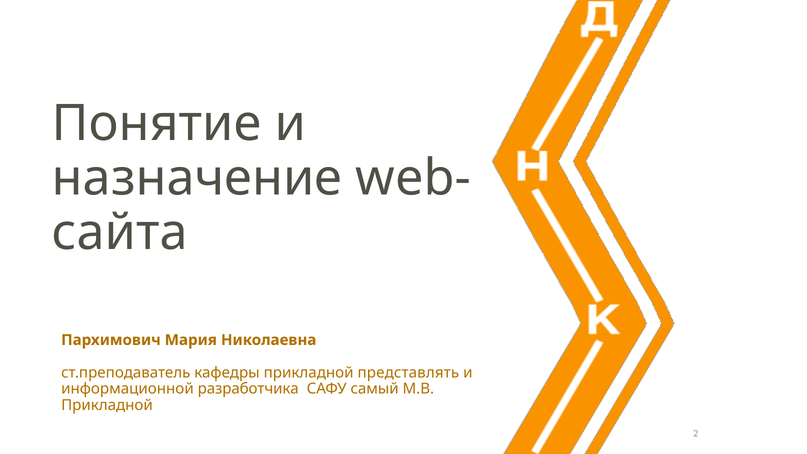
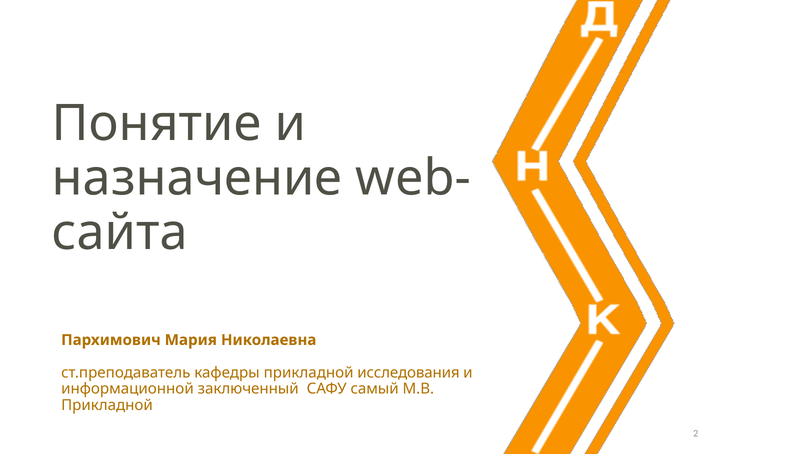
представлять: представлять -> исследования
разработчика: разработчика -> заключенный
